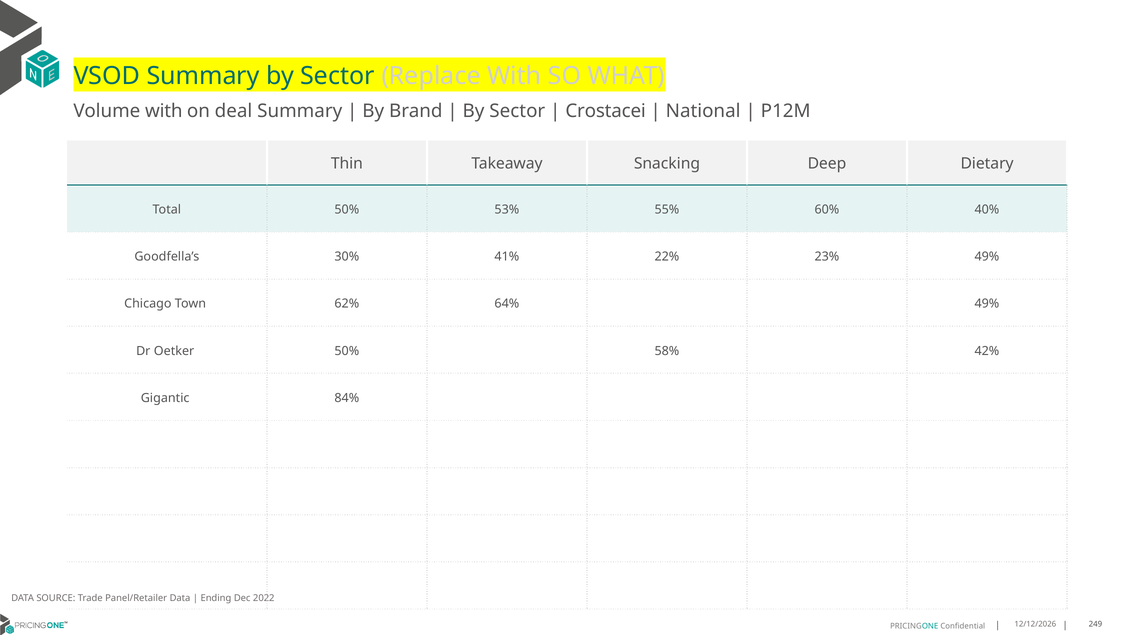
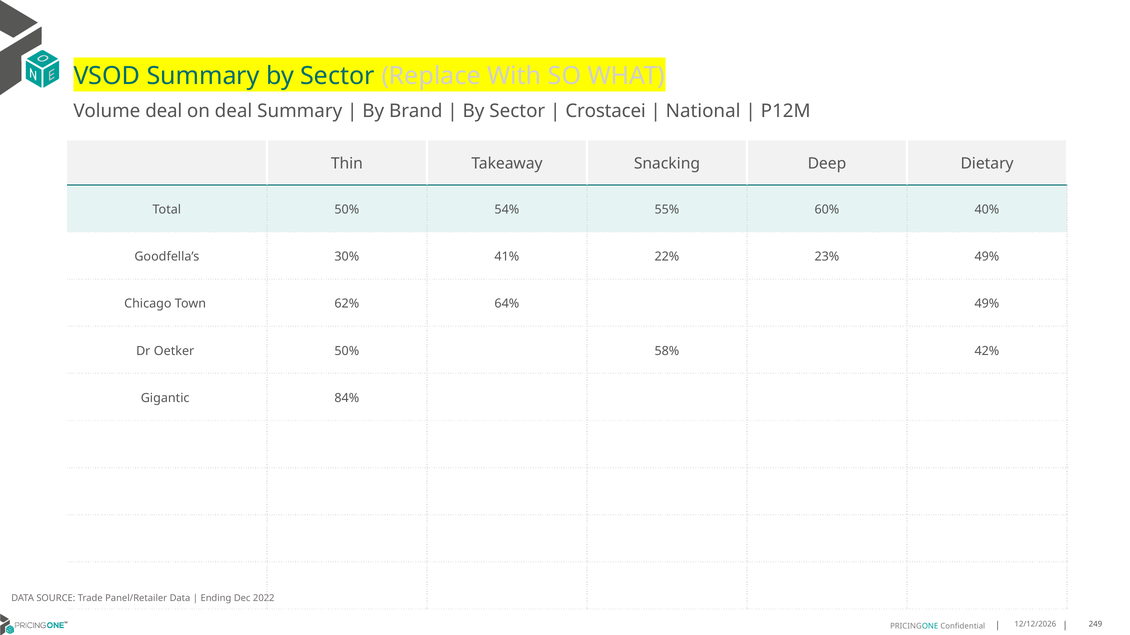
Volume with: with -> deal
53%: 53% -> 54%
